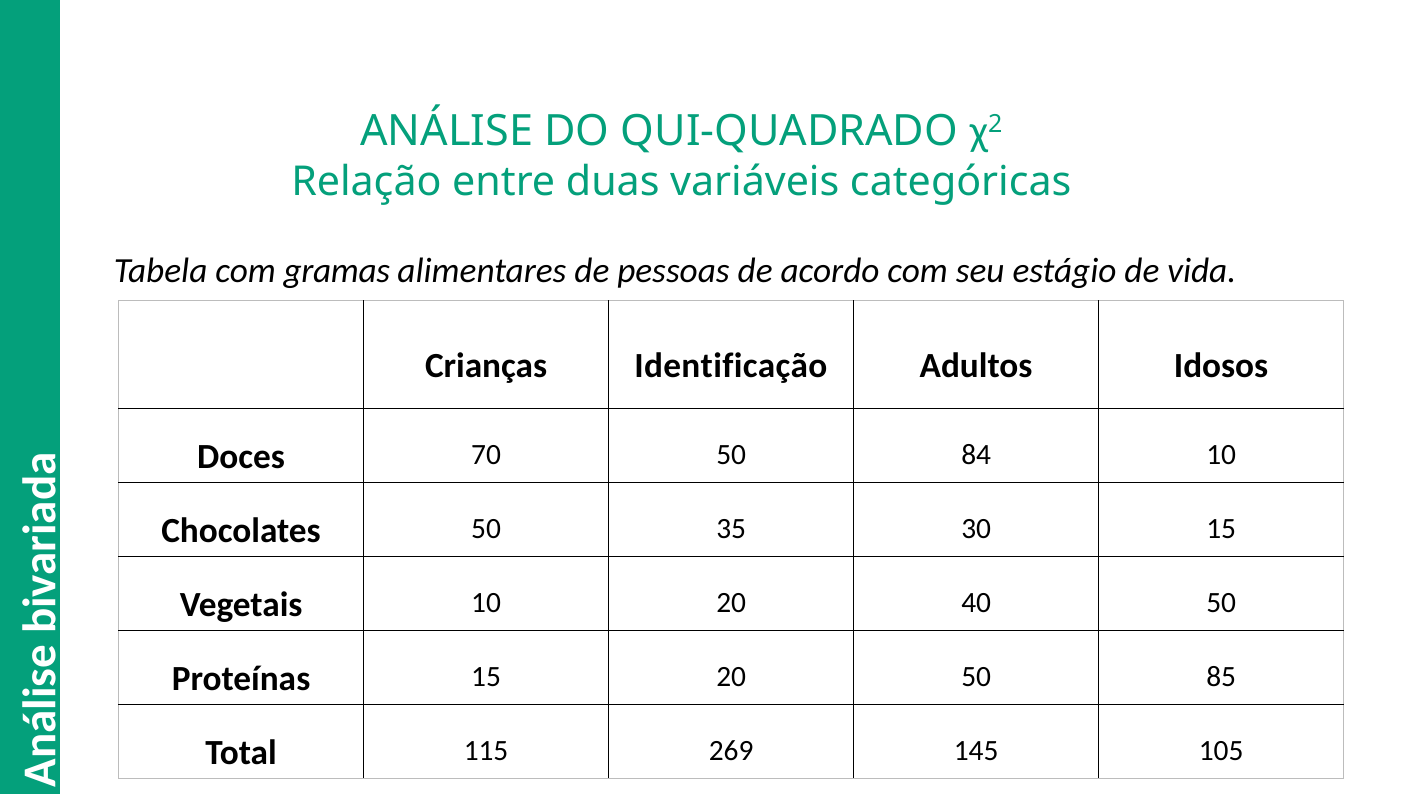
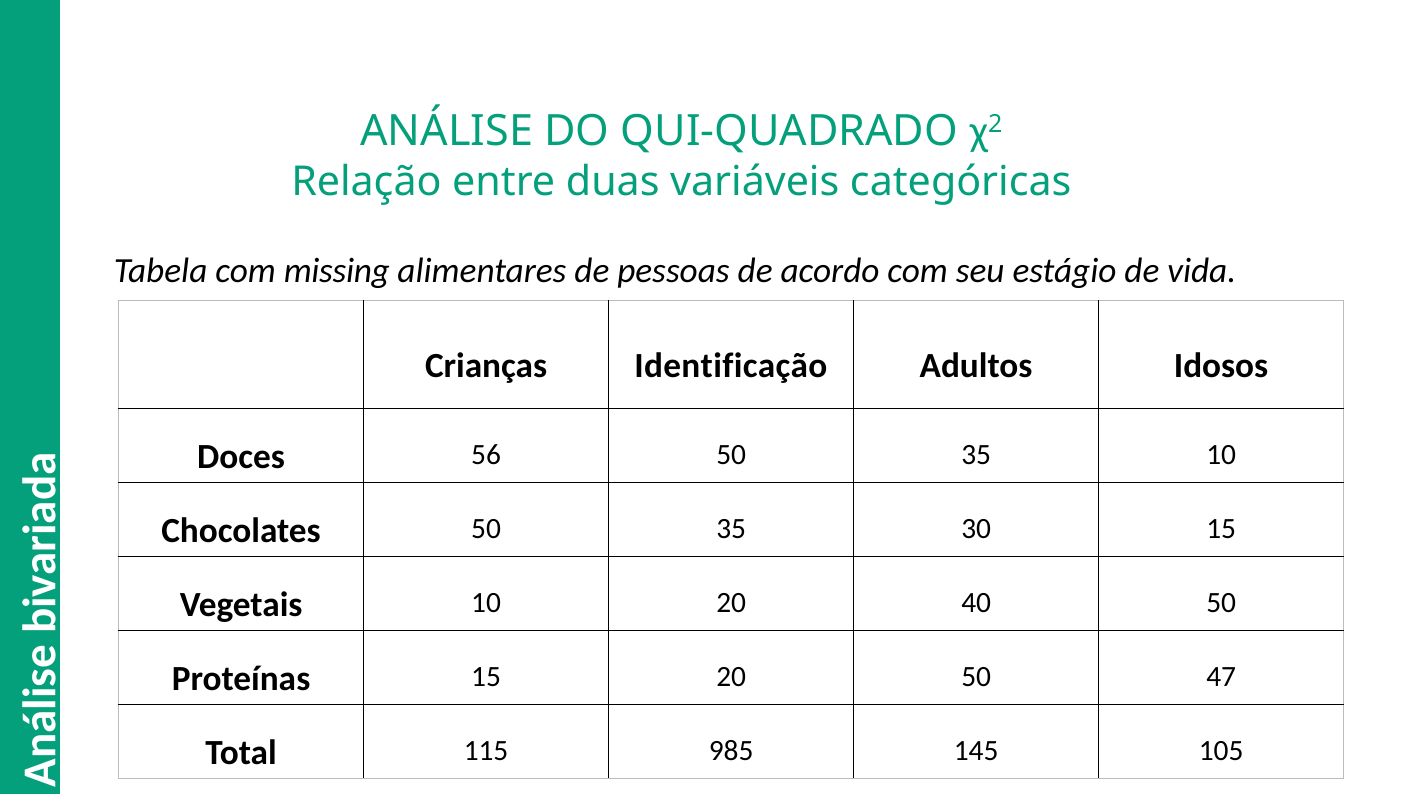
gramas: gramas -> missing
70: 70 -> 56
84 at (976, 455): 84 -> 35
85: 85 -> 47
269: 269 -> 985
